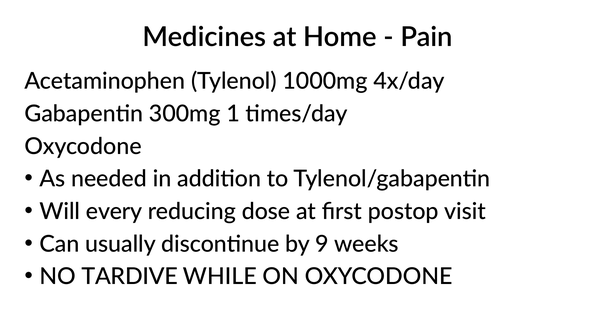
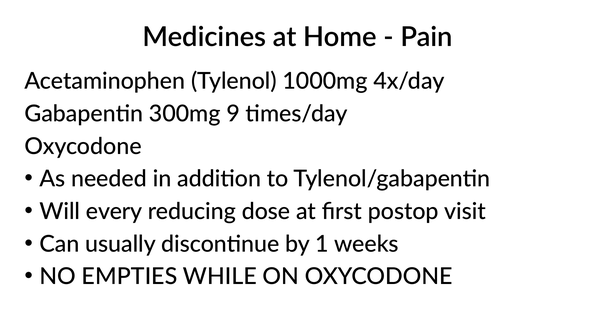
1: 1 -> 9
9: 9 -> 1
TARDIVE: TARDIVE -> EMPTIES
